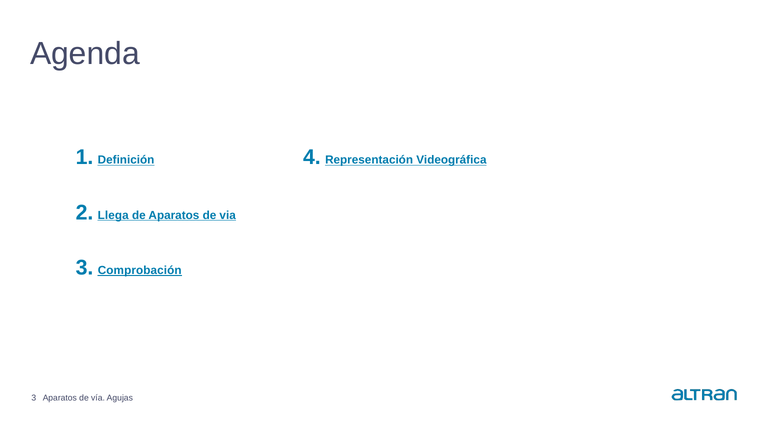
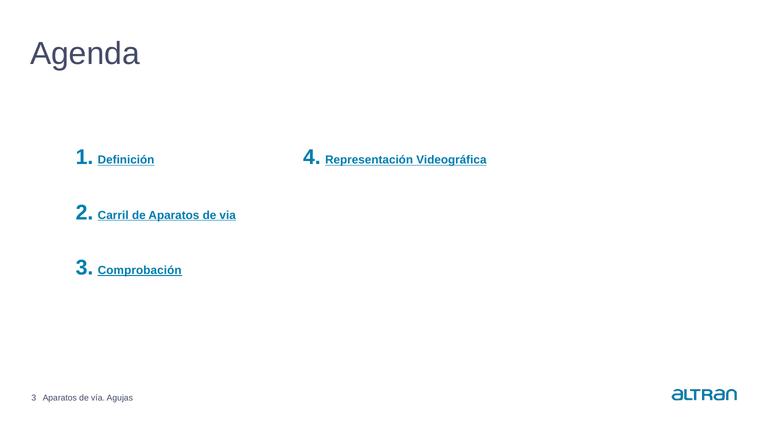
Llega: Llega -> Carril
